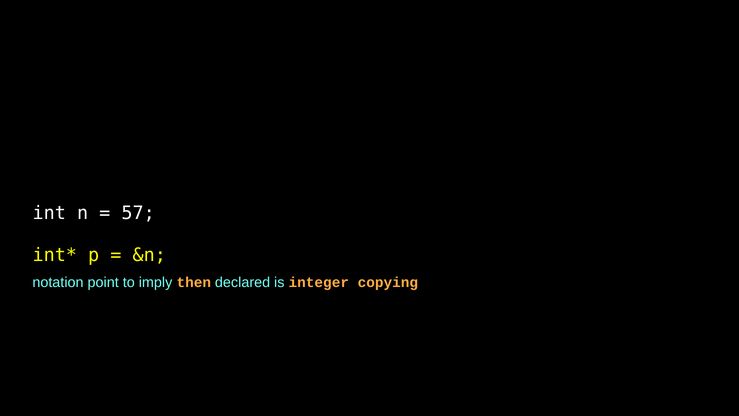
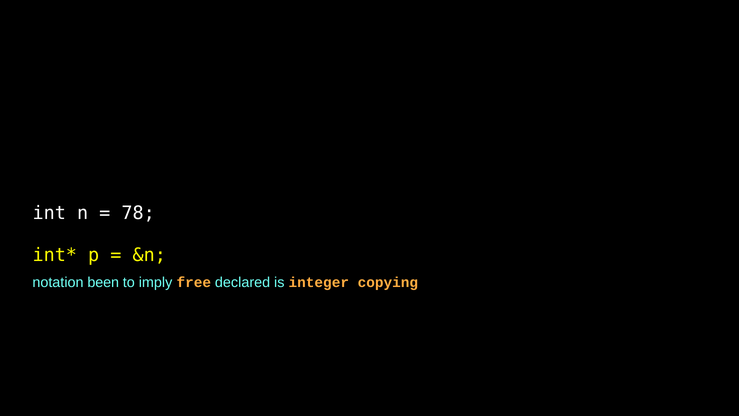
57: 57 -> 78
point: point -> been
then: then -> free
